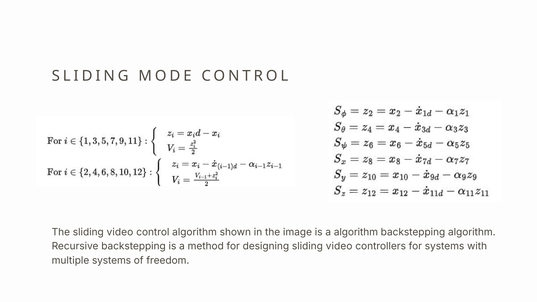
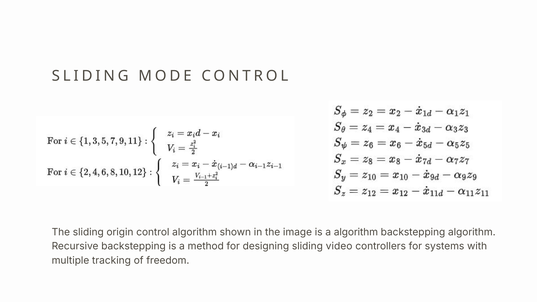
The sliding video: video -> origin
multiple systems: systems -> tracking
